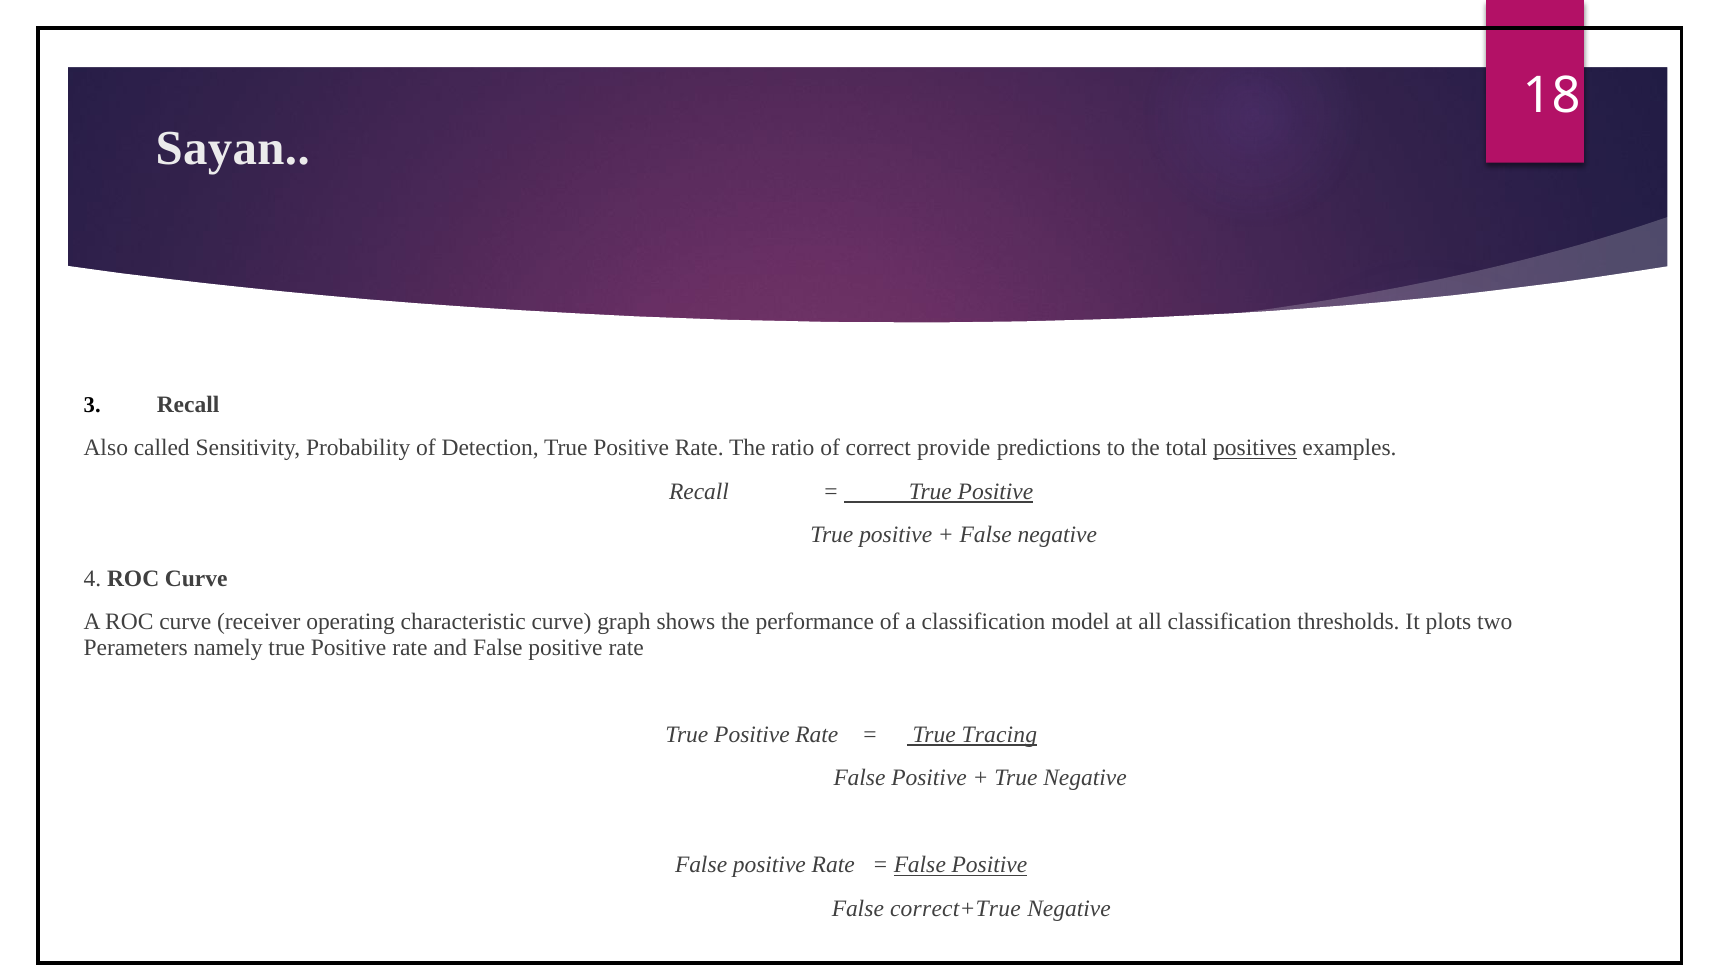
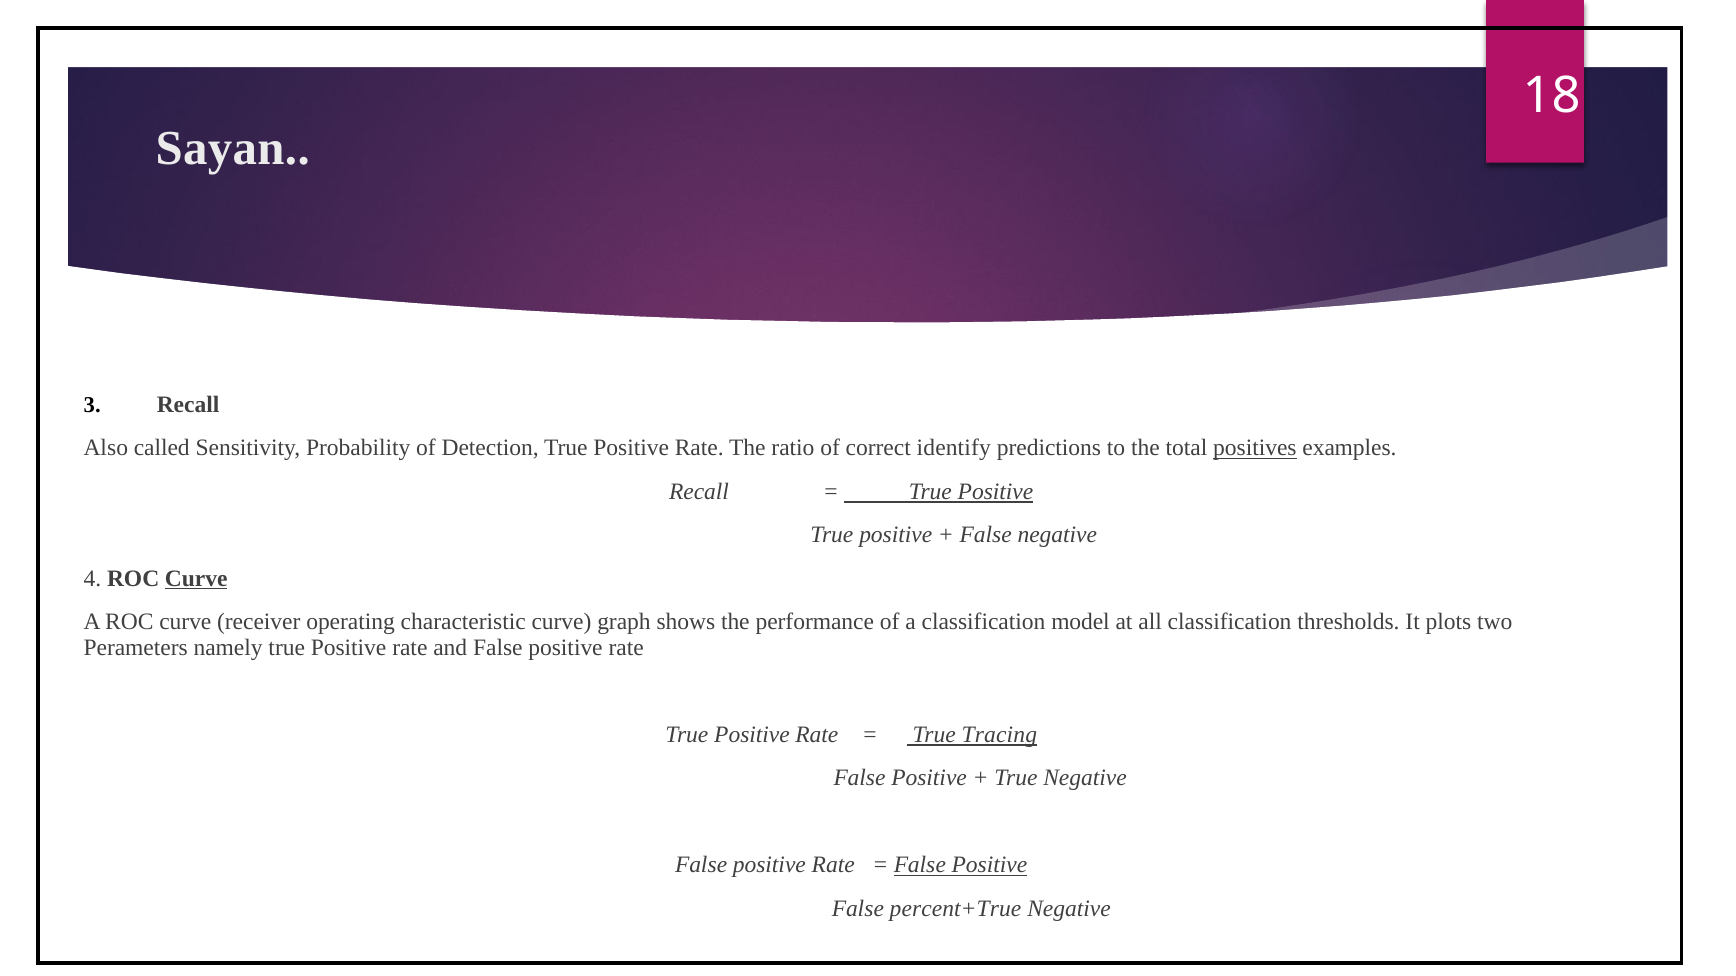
provide: provide -> identify
Curve at (196, 579) underline: none -> present
correct+True: correct+True -> percent+True
